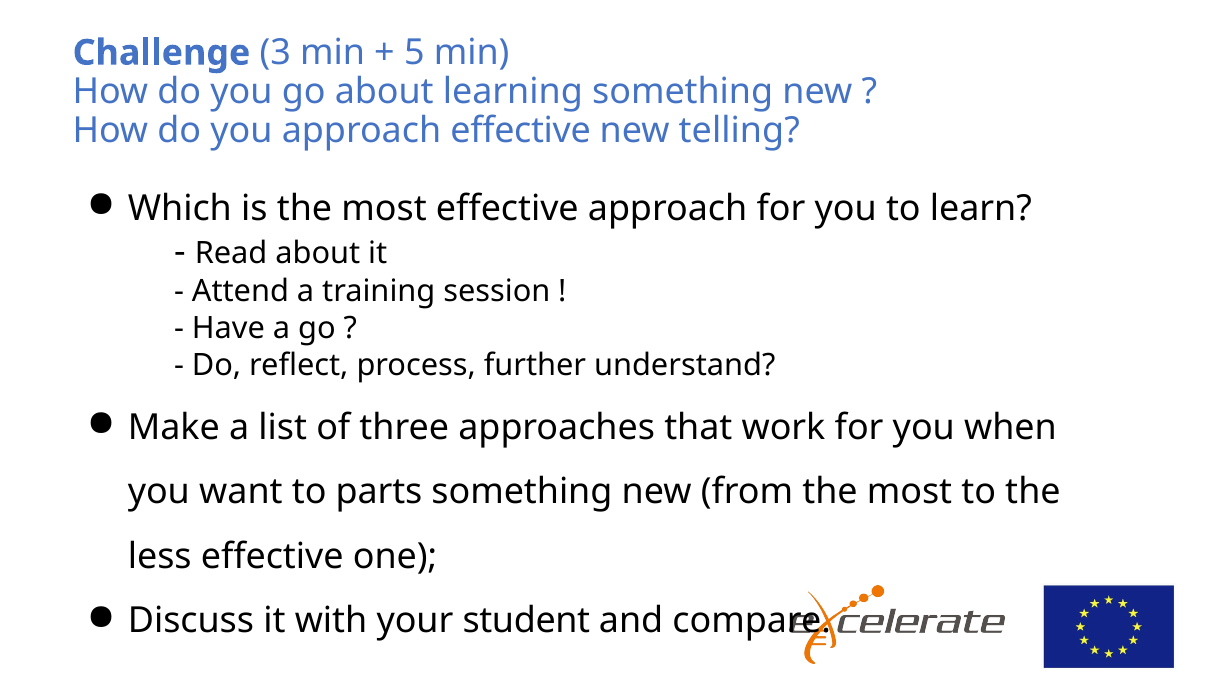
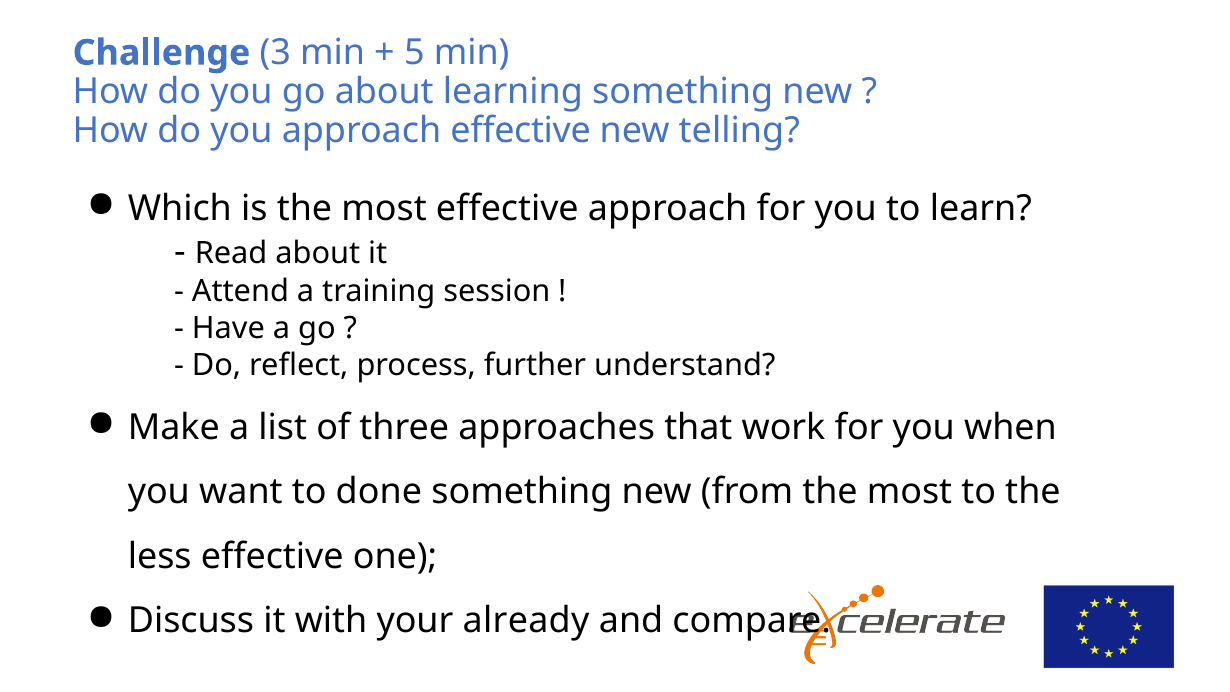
parts: parts -> done
student: student -> already
